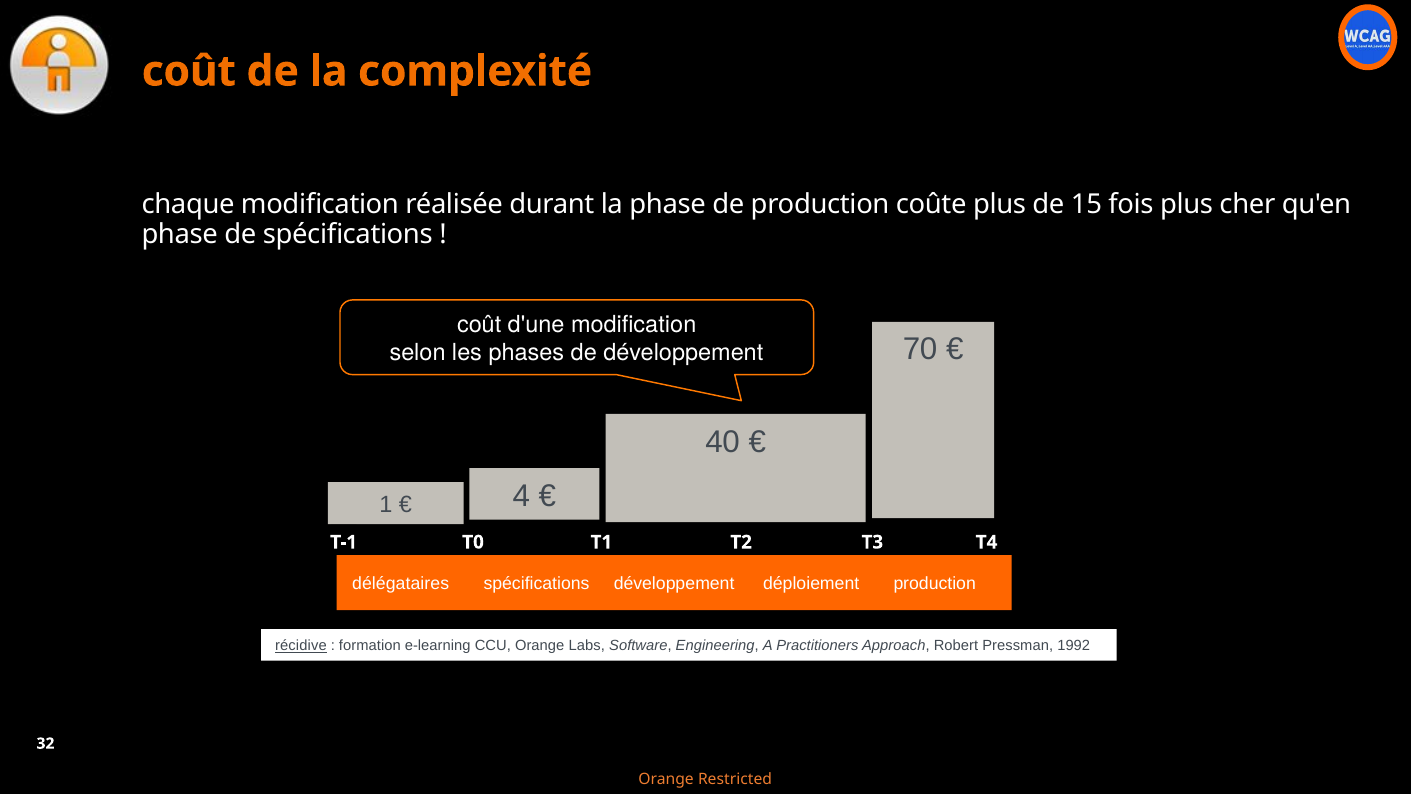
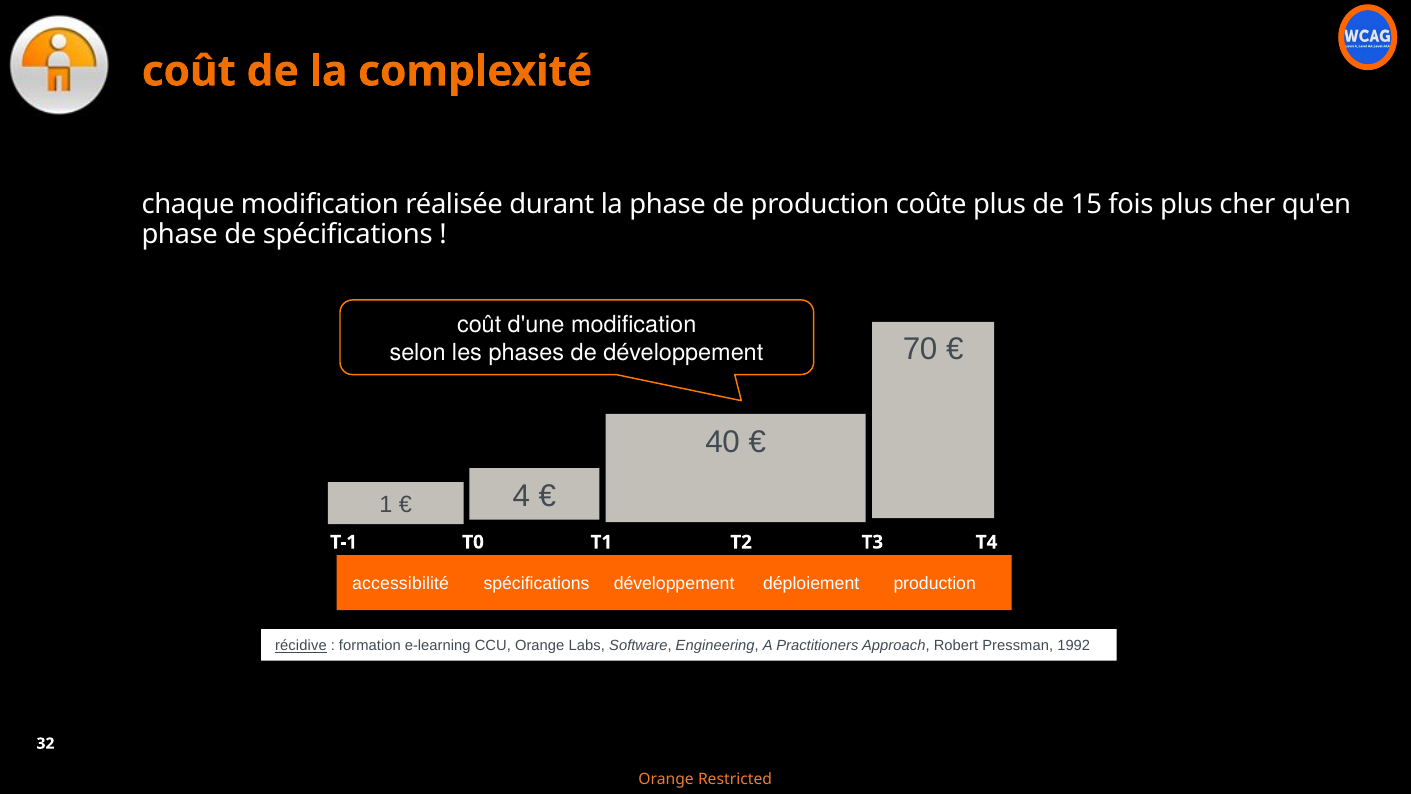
délégataires: délégataires -> accessibilité
